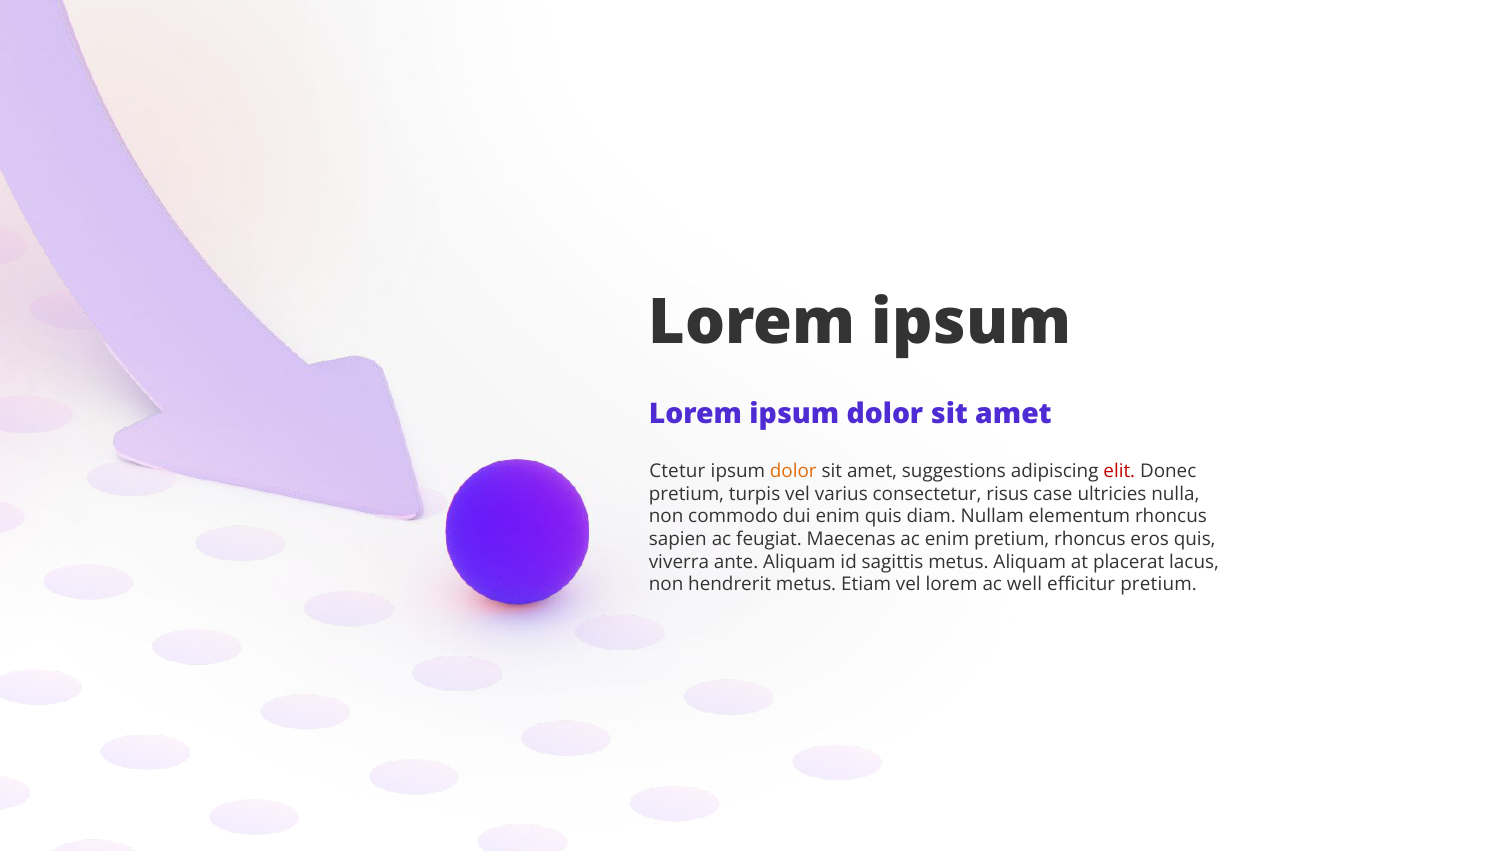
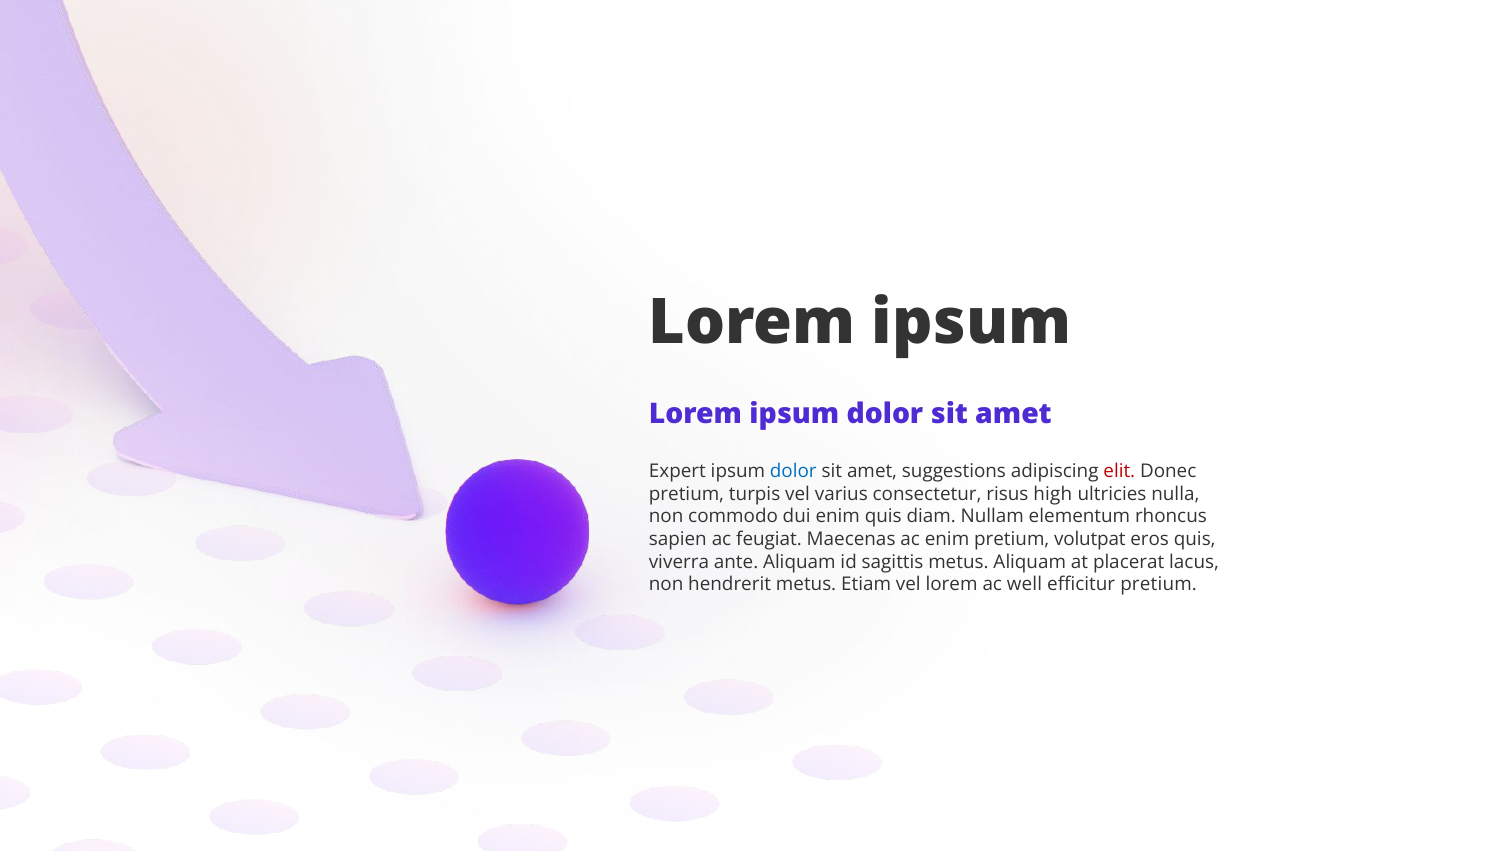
Ctetur: Ctetur -> Expert
dolor at (793, 471) colour: orange -> blue
case: case -> high
pretium rhoncus: rhoncus -> volutpat
